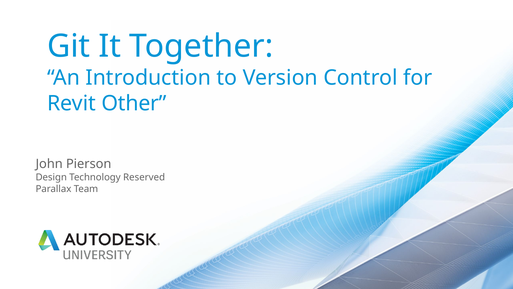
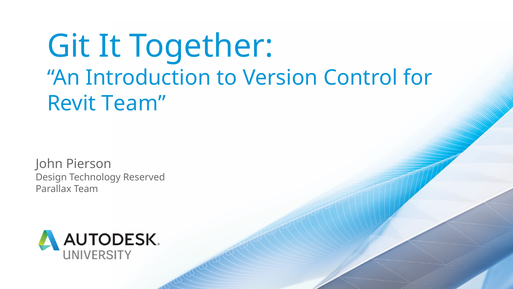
Revit Other: Other -> Team
